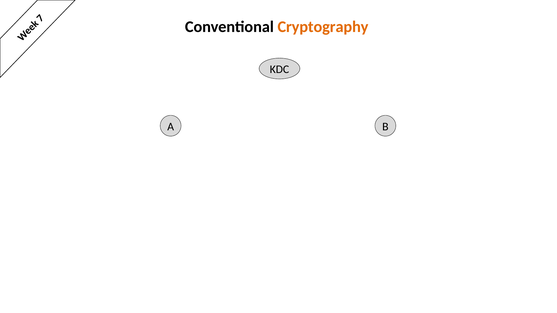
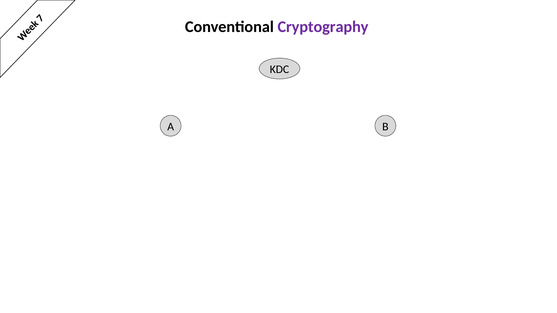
Cryptography colour: orange -> purple
